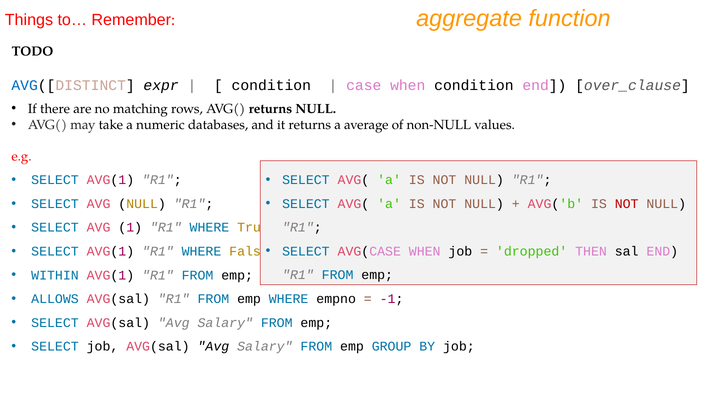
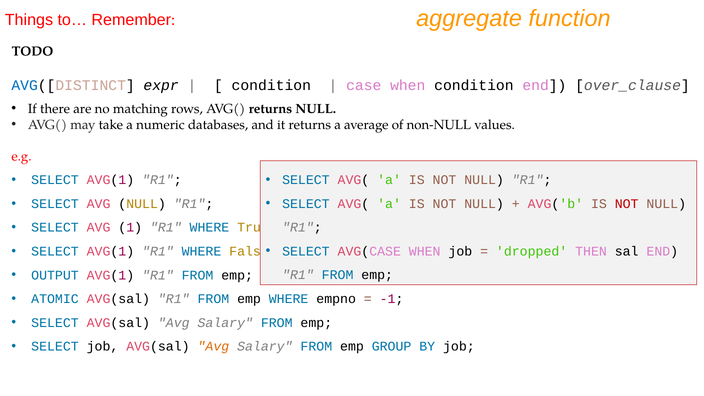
WITHIN: WITHIN -> OUTPUT
ALLOWS: ALLOWS -> ATOMIC
Avg at (213, 346) colour: black -> orange
